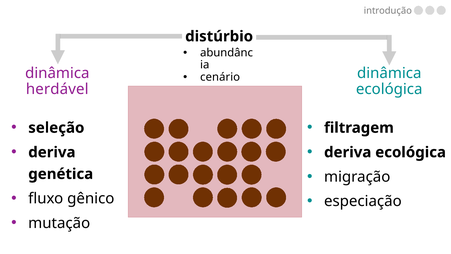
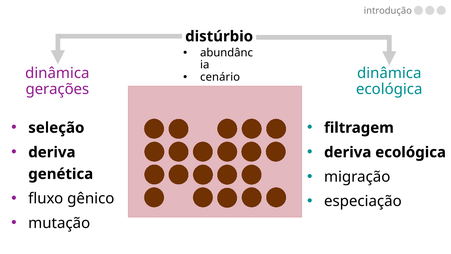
herdável: herdável -> gerações
